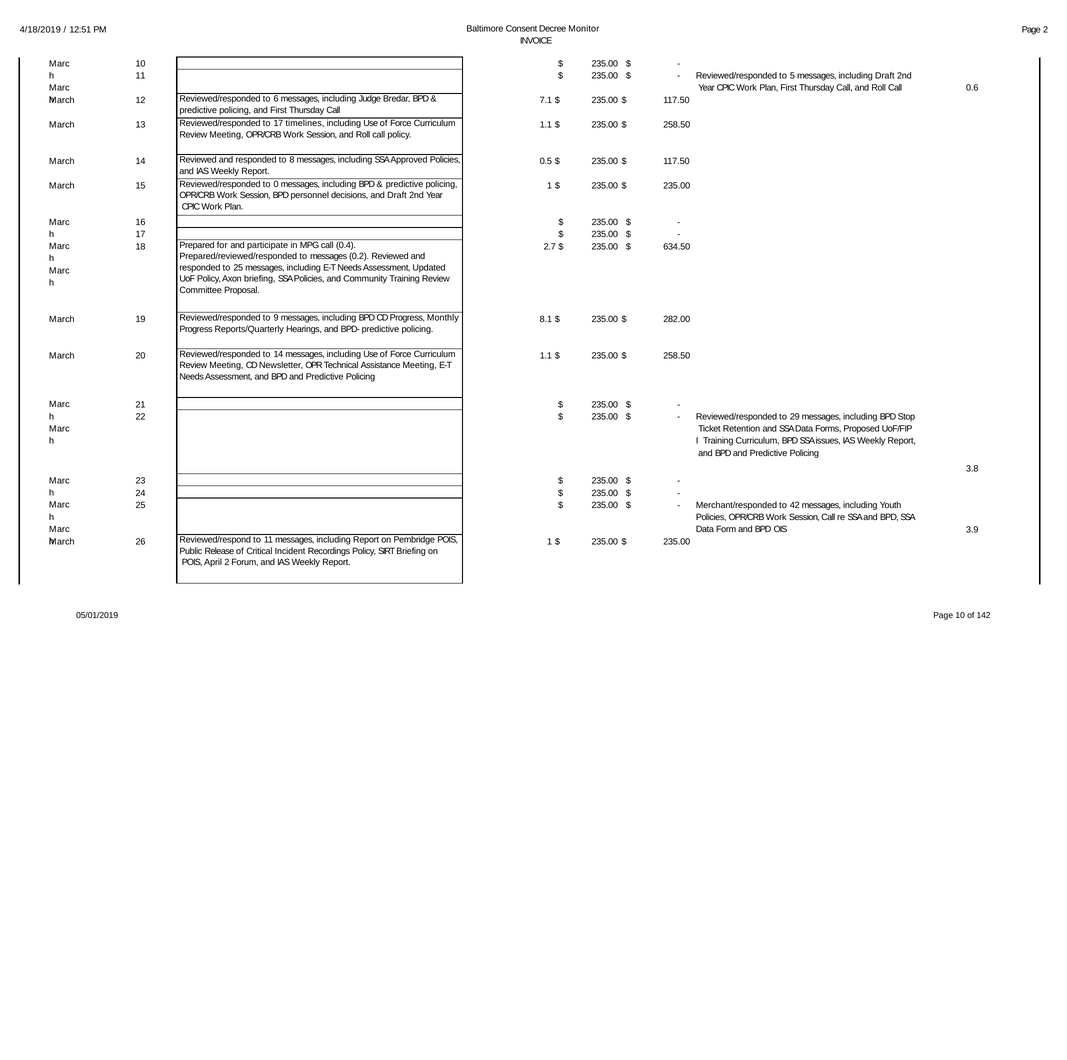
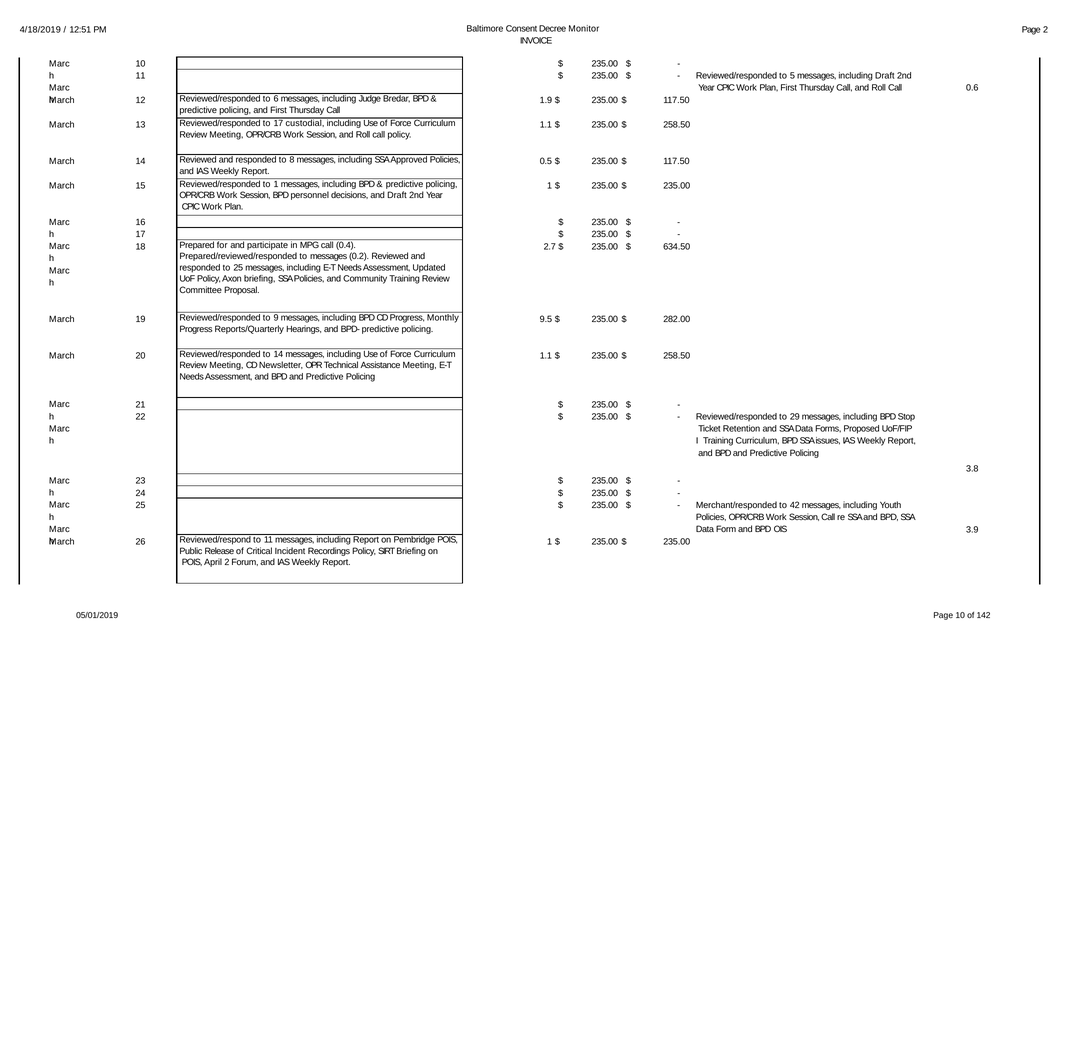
7.1: 7.1 -> 1.9
timelines: timelines -> custodial
to 0: 0 -> 1
8.1: 8.1 -> 9.5
